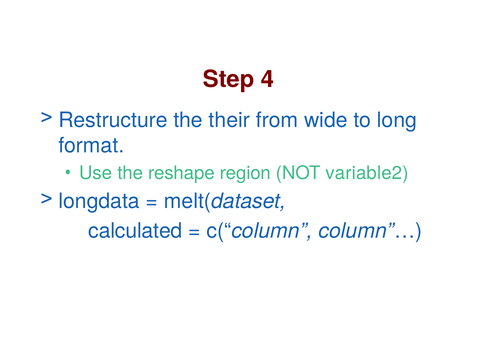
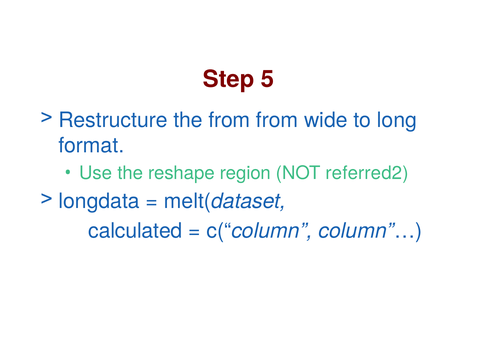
4: 4 -> 5
the their: their -> from
variable2: variable2 -> referred2
